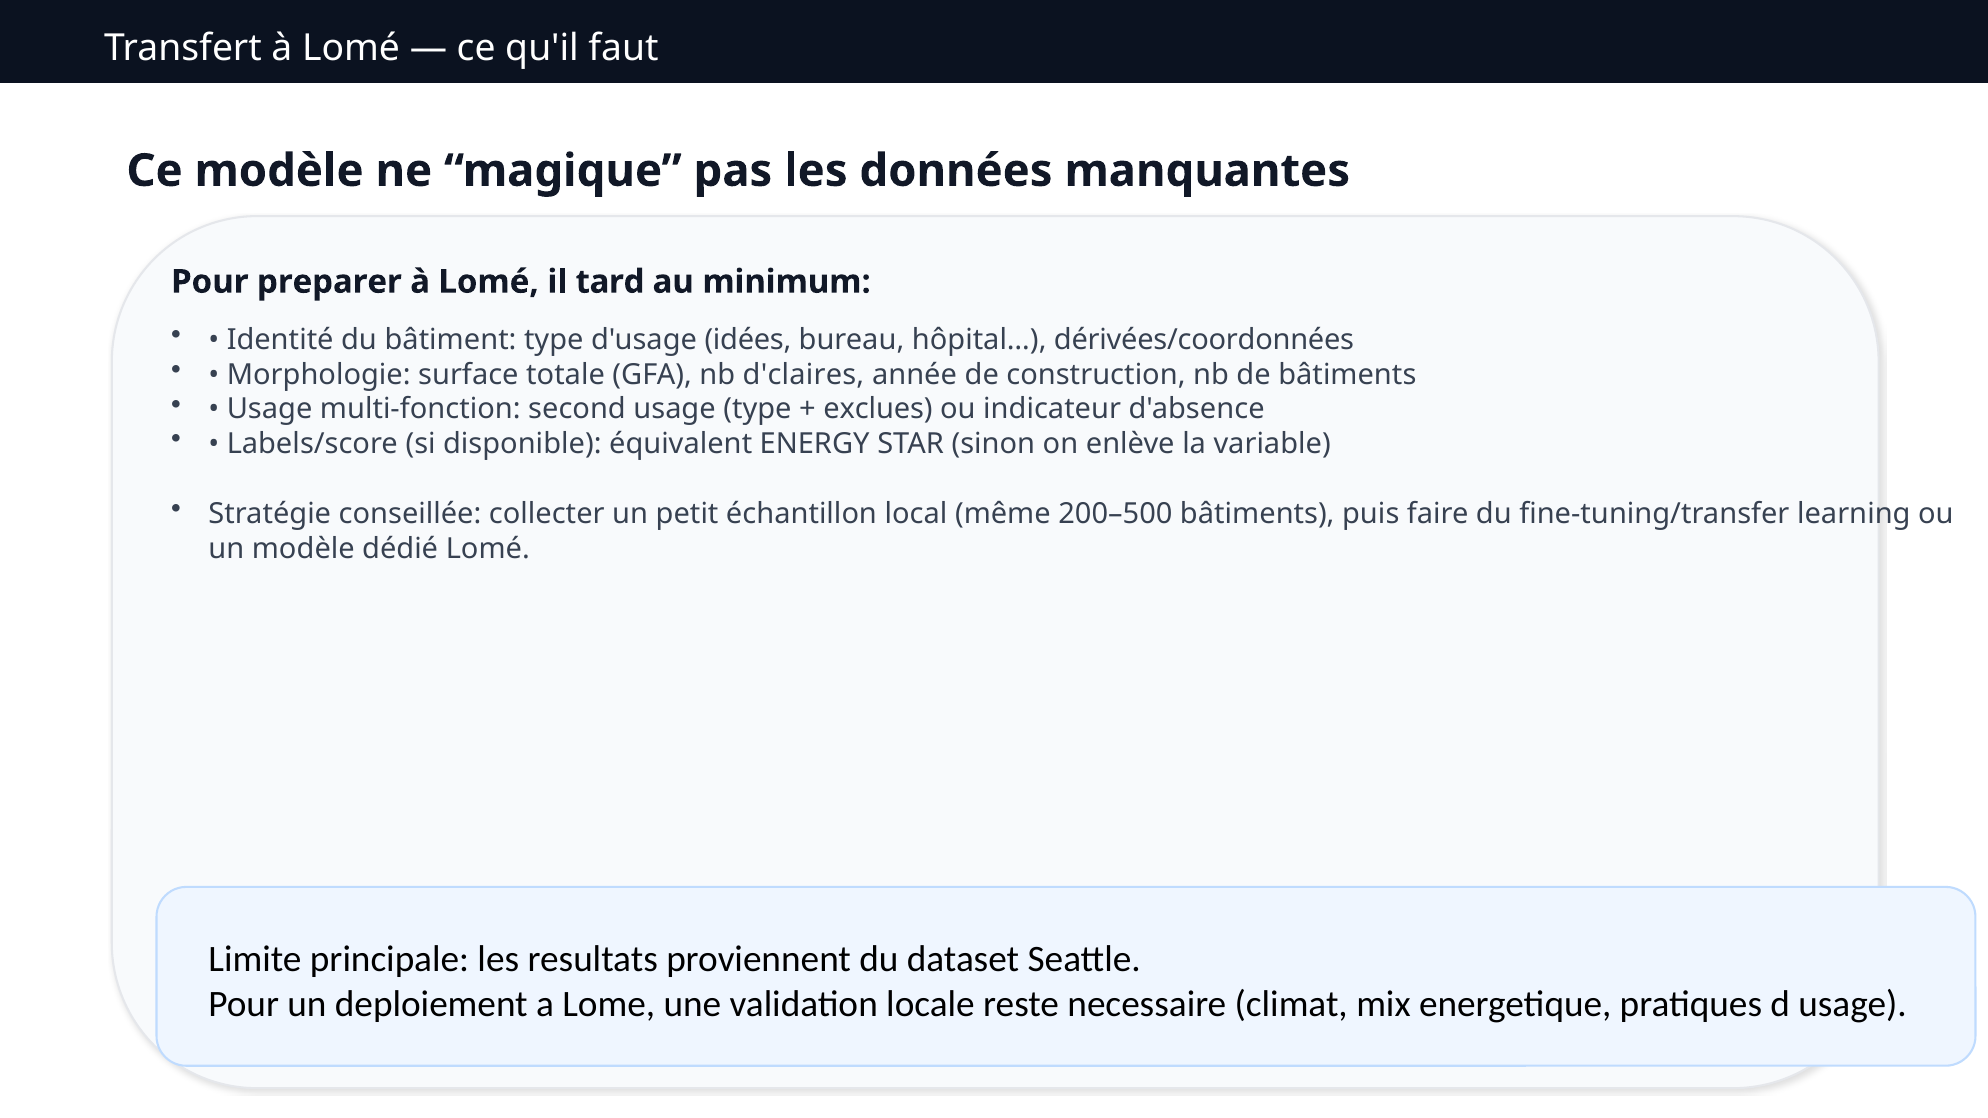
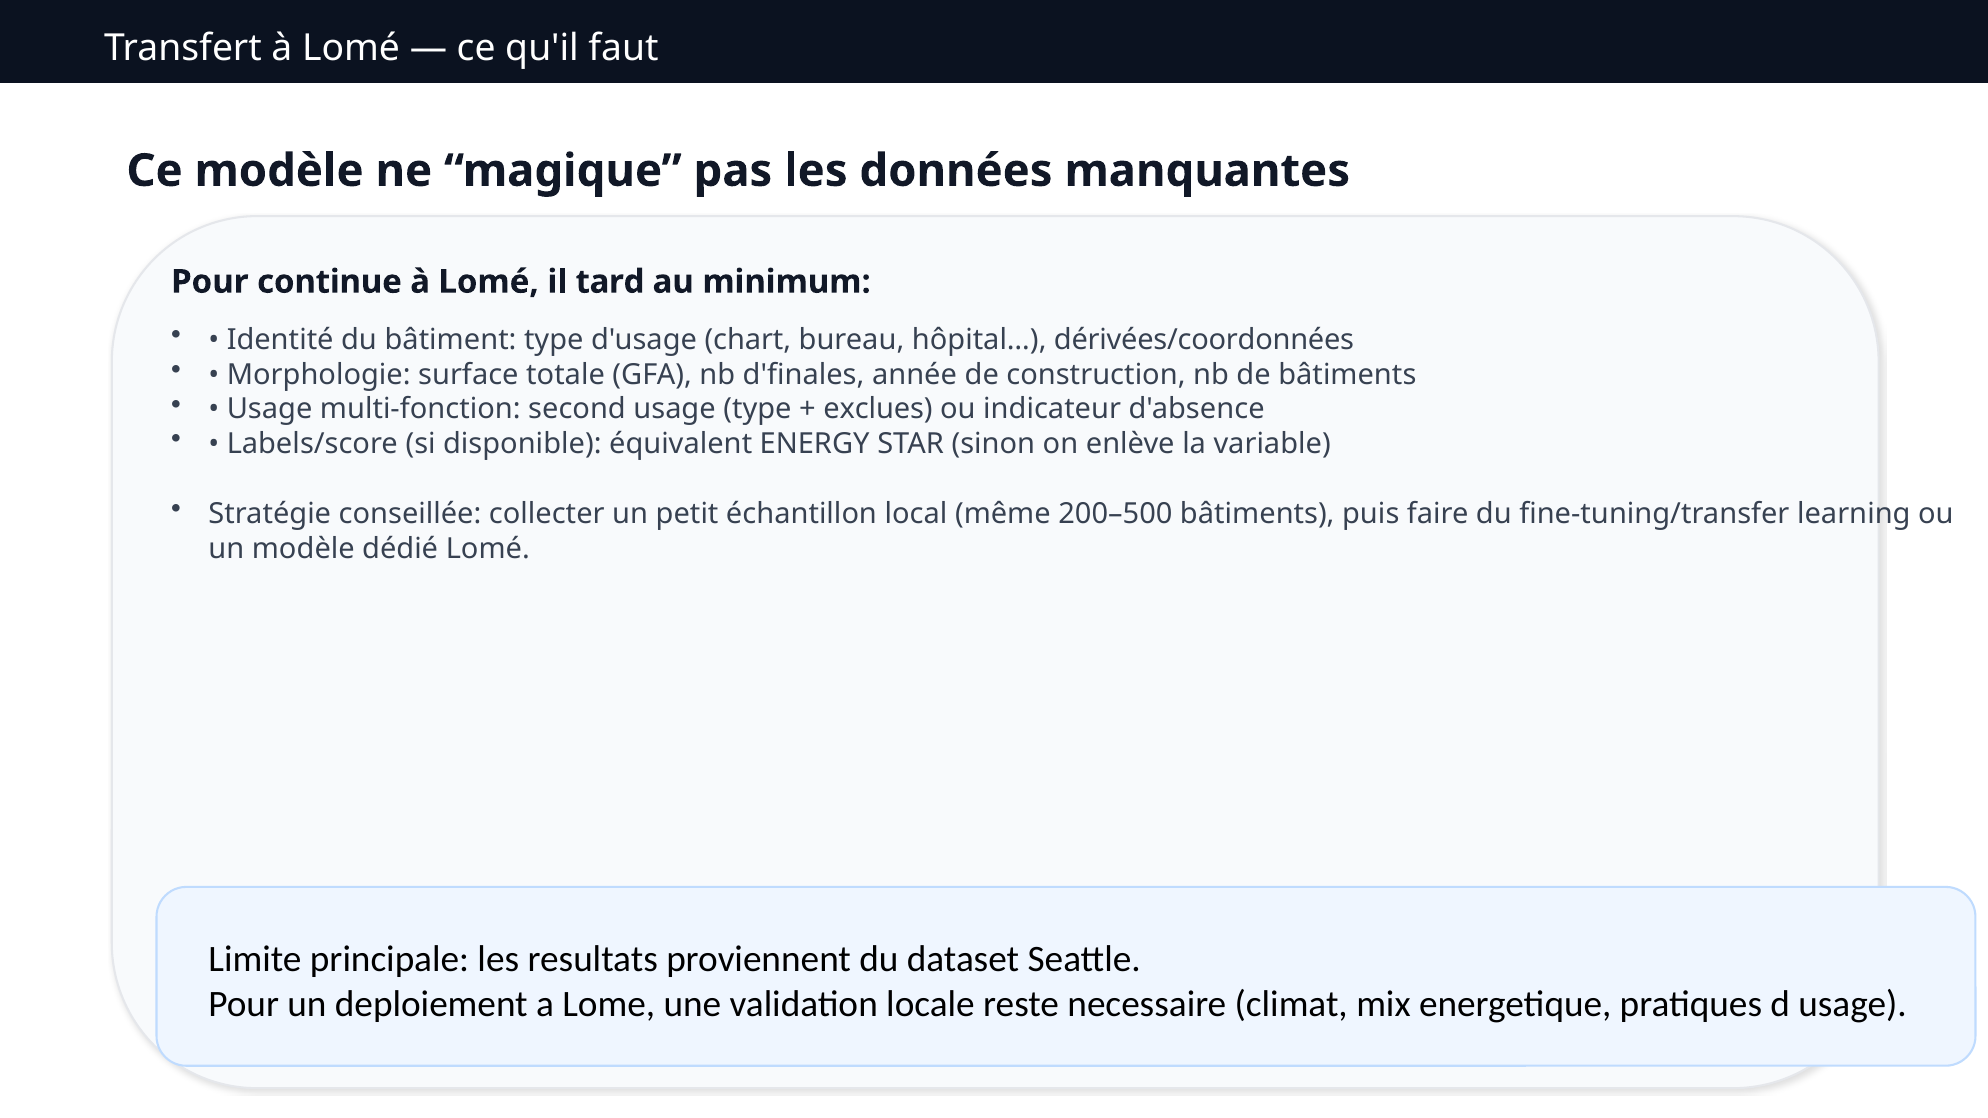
preparer: preparer -> continue
idées: idées -> chart
d'claires: d'claires -> d'finales
